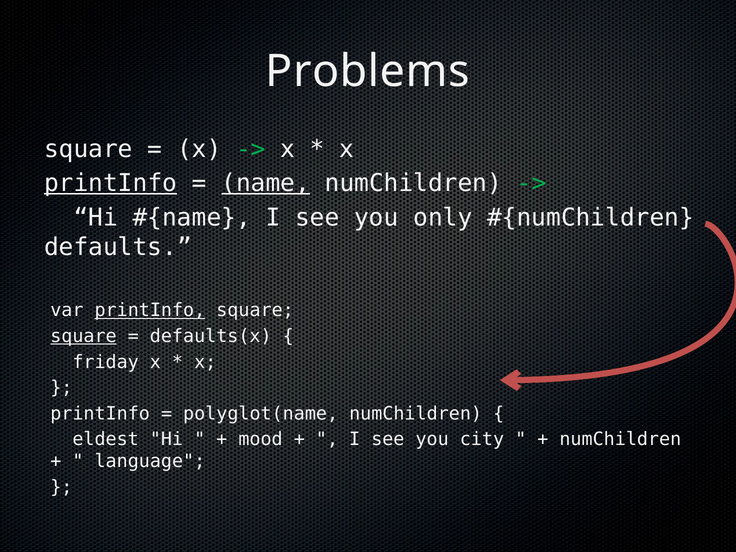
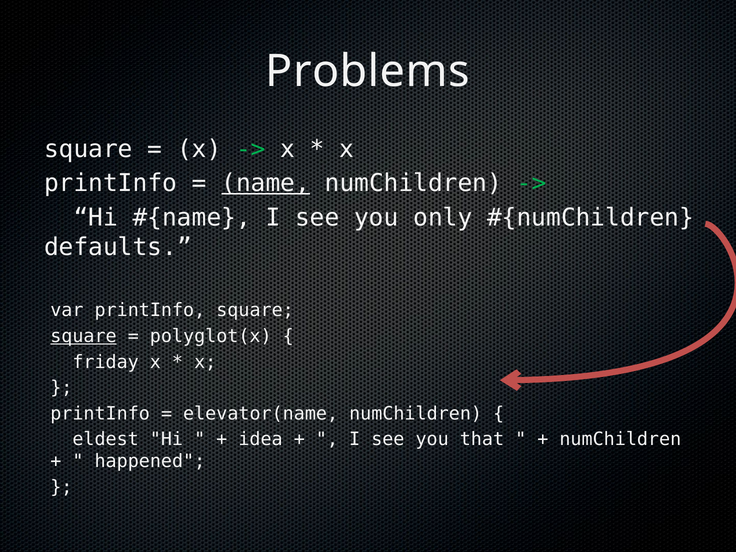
printInfo at (111, 183) underline: present -> none
printInfo at (150, 310) underline: present -> none
defaults(x: defaults(x -> polyglot(x
polyglot(name: polyglot(name -> elevator(name
mood: mood -> idea
city: city -> that
language: language -> happened
